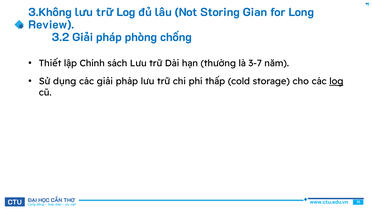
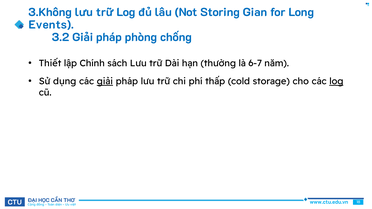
Review: Review -> Events
3-7: 3-7 -> 6-7
giải at (105, 81) underline: none -> present
